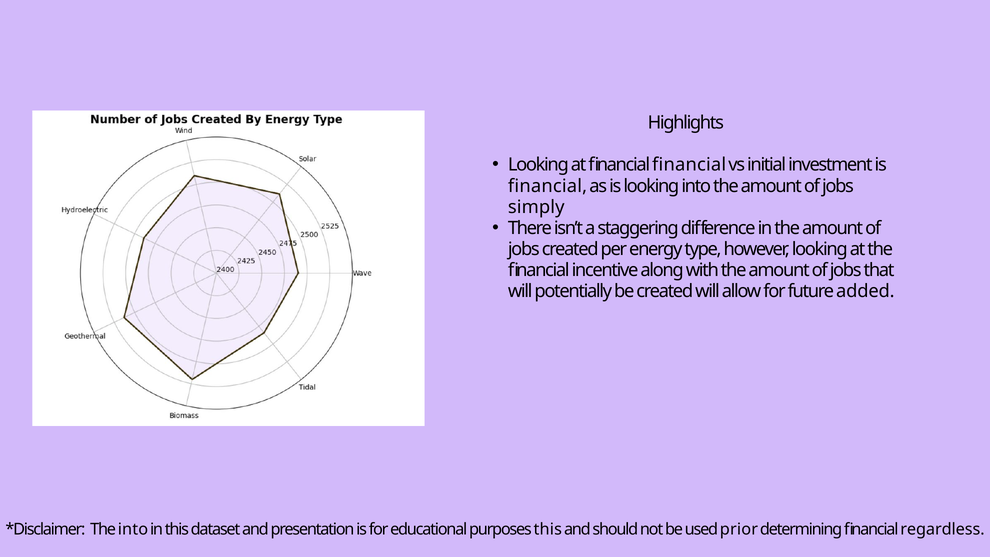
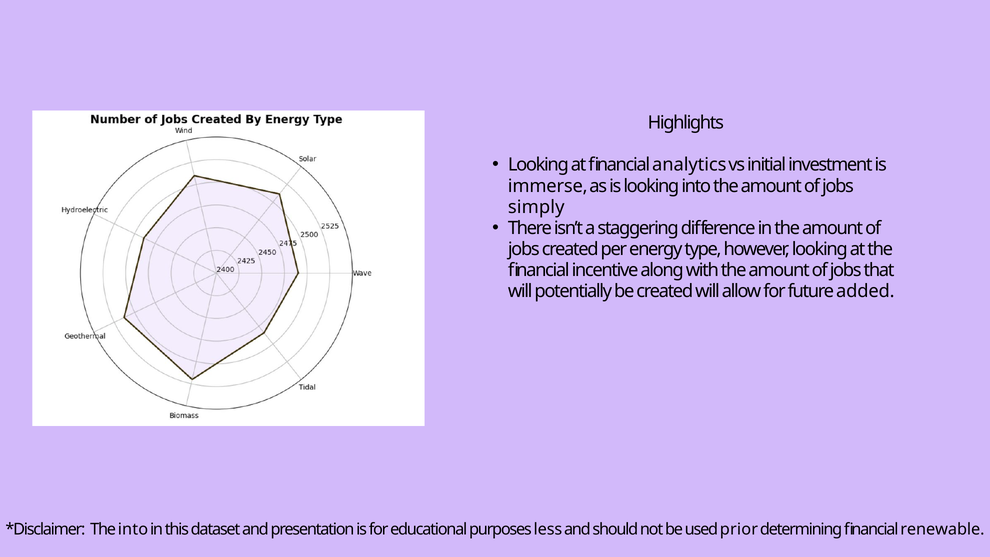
financial financial: financial -> analytics
financial at (548, 186): financial -> immerse
purposes this: this -> less
regardless: regardless -> renewable
